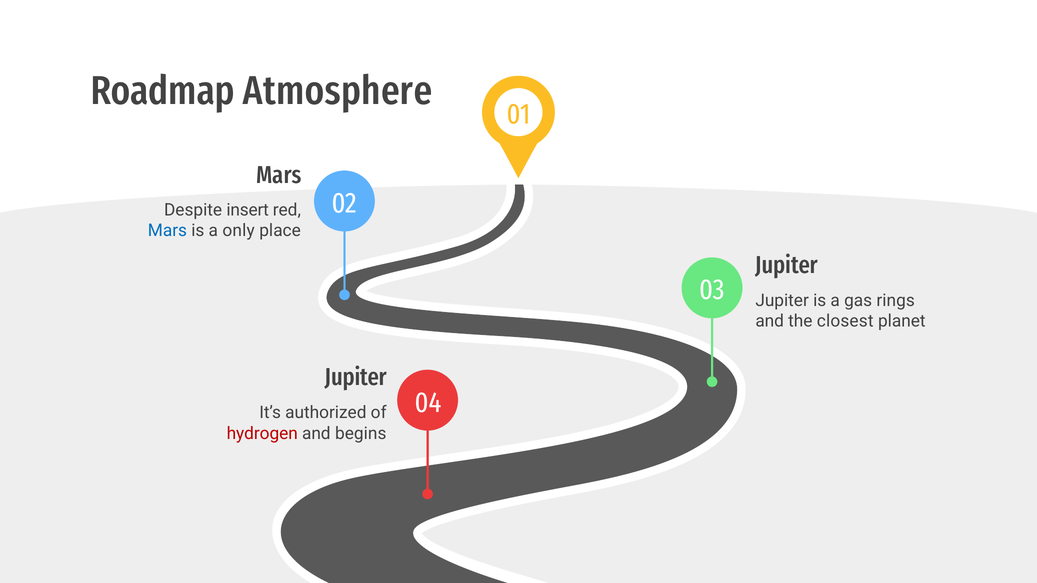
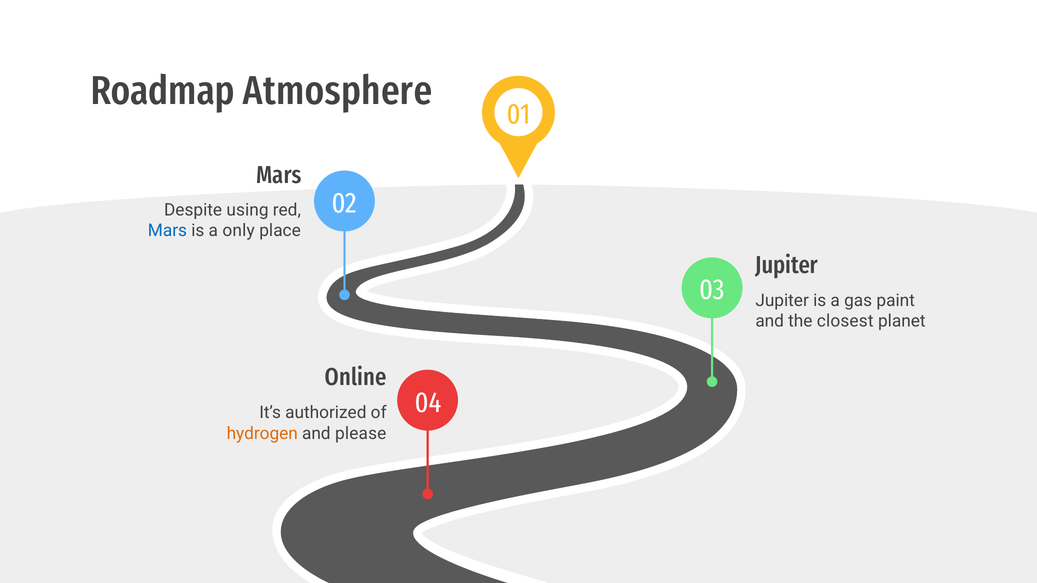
insert: insert -> using
rings: rings -> paint
Jupiter at (356, 378): Jupiter -> Online
hydrogen colour: red -> orange
begins: begins -> please
